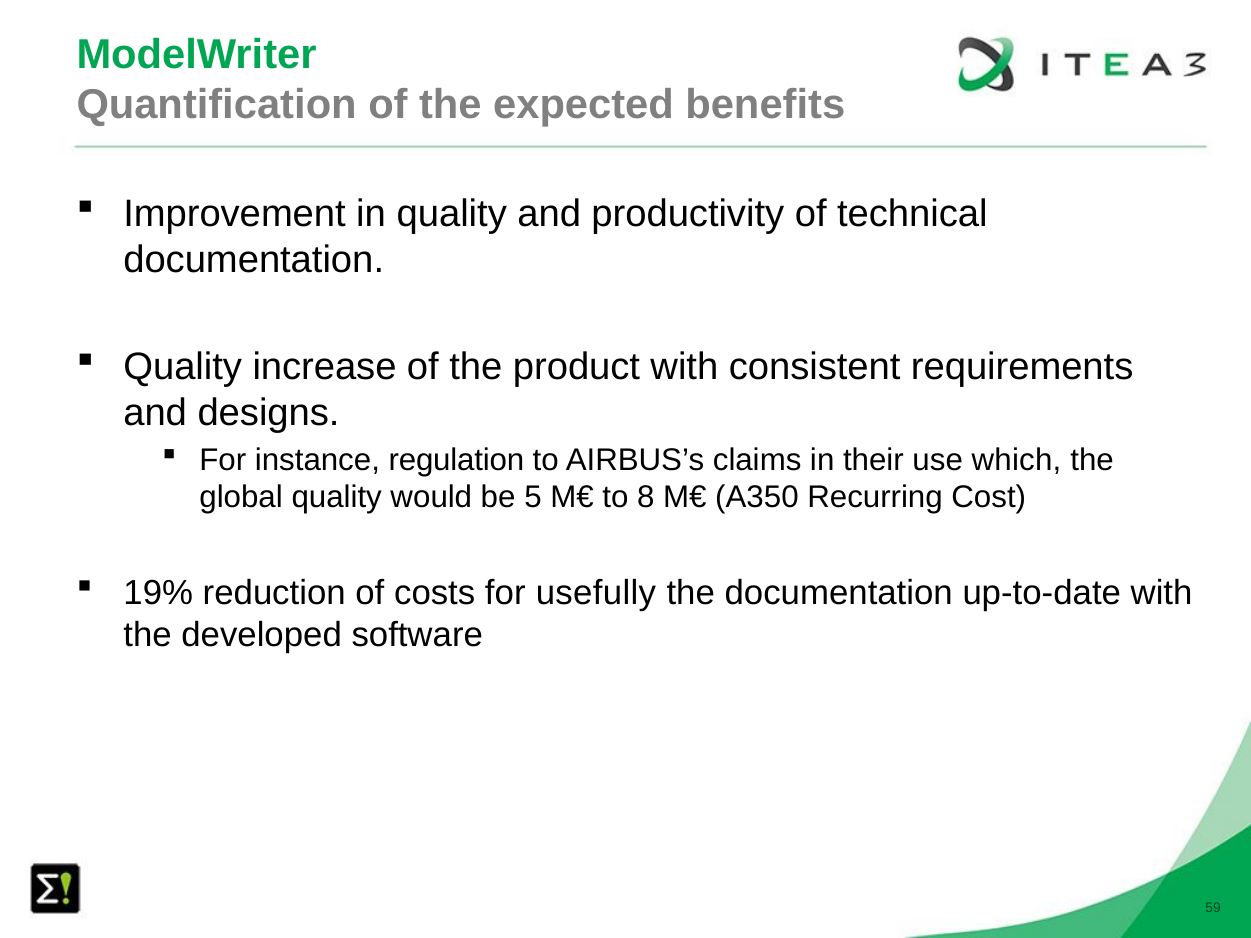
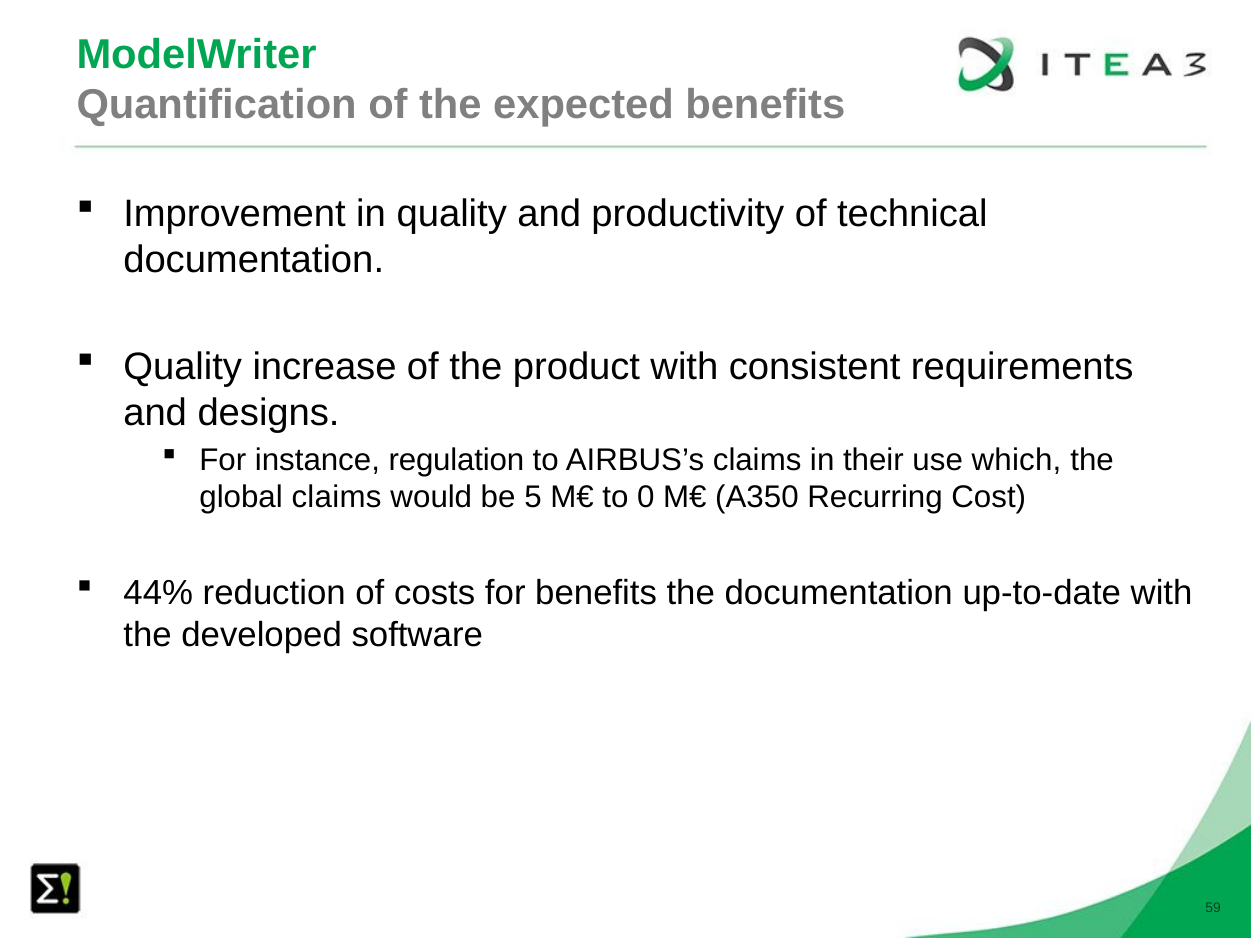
global quality: quality -> claims
8: 8 -> 0
19%: 19% -> 44%
for usefully: usefully -> benefits
